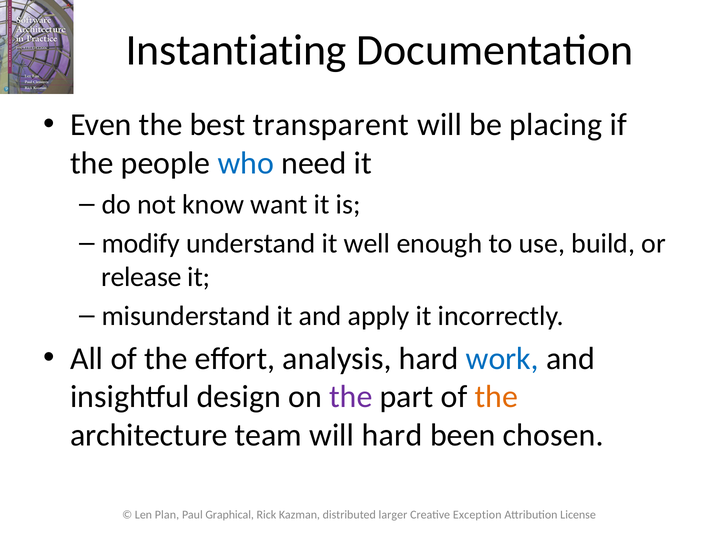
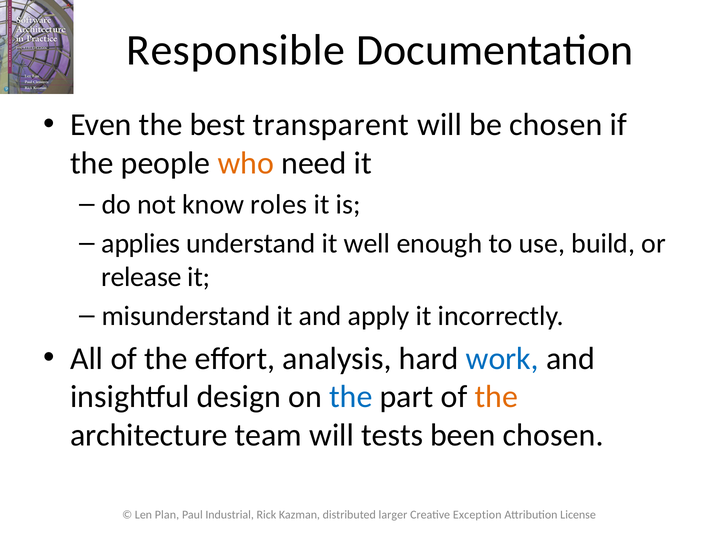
Instantiating: Instantiating -> Responsible
be placing: placing -> chosen
who colour: blue -> orange
want: want -> roles
modify: modify -> applies
the at (351, 397) colour: purple -> blue
will hard: hard -> tests
Graphical: Graphical -> Industrial
